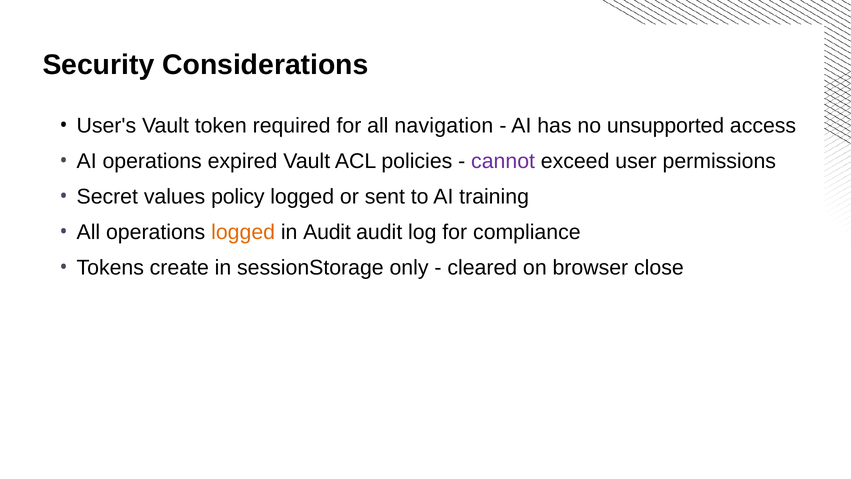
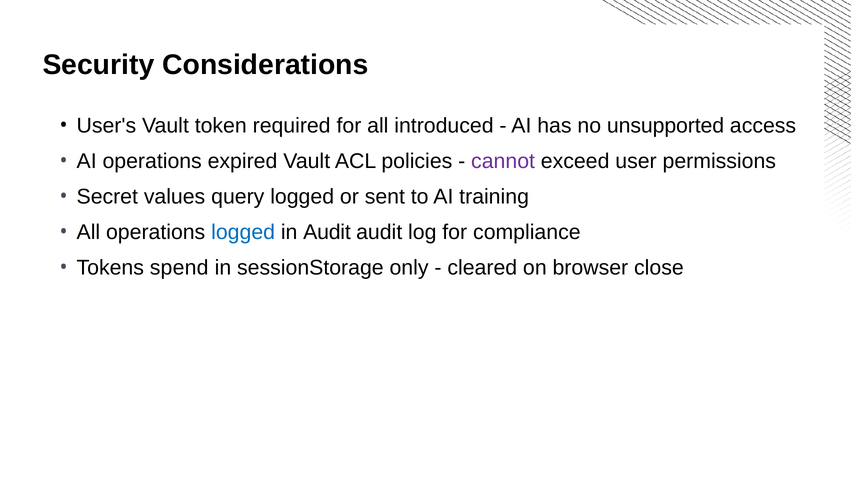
navigation: navigation -> introduced
policy: policy -> query
logged at (243, 232) colour: orange -> blue
create: create -> spend
